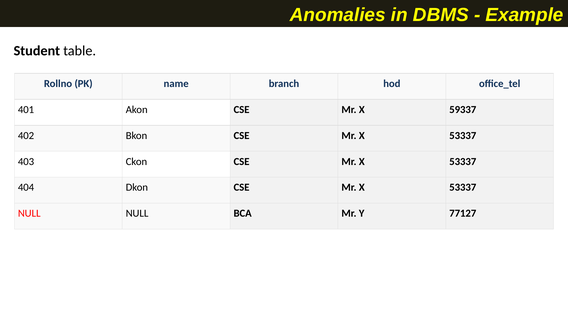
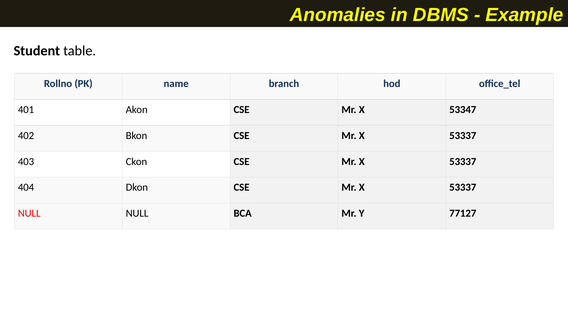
59337: 59337 -> 53347
